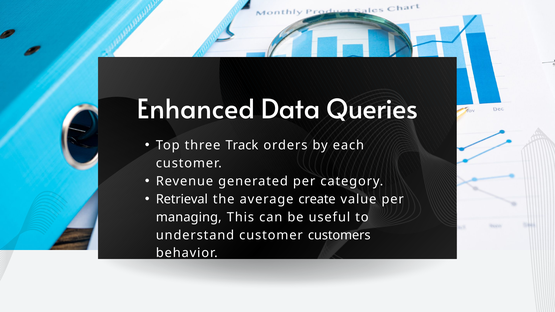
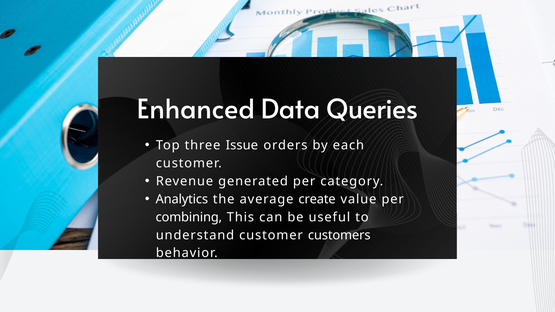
Track: Track -> Issue
Retrieval: Retrieval -> Analytics
managing: managing -> combining
